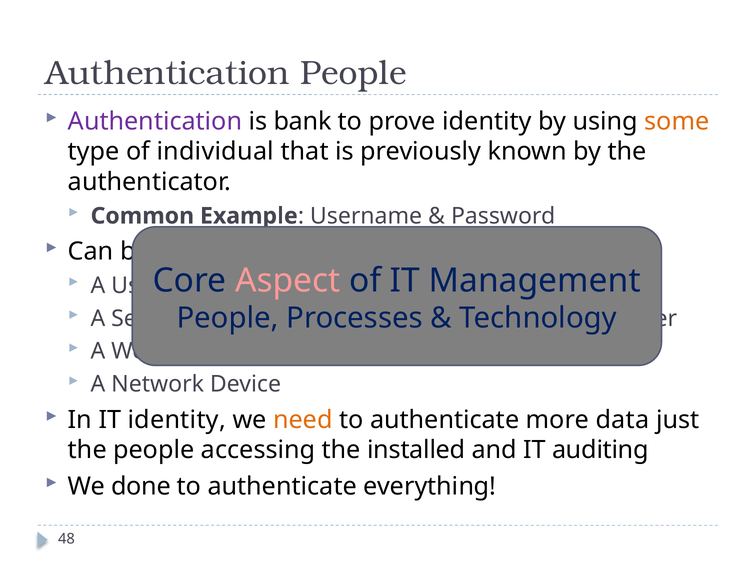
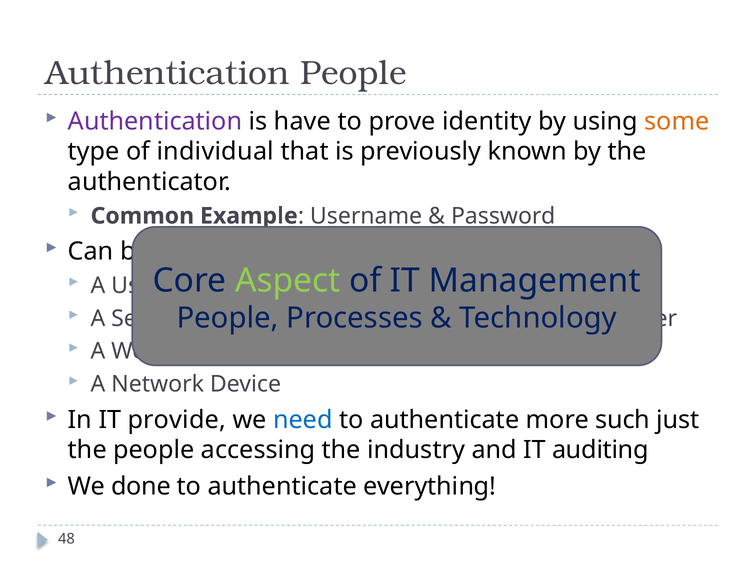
bank: bank -> have
Aspect colour: pink -> light green
IT identity: identity -> provide
need colour: orange -> blue
data: data -> such
installed: installed -> industry
